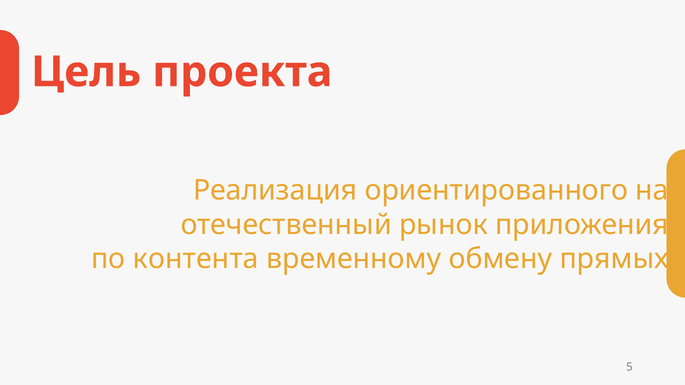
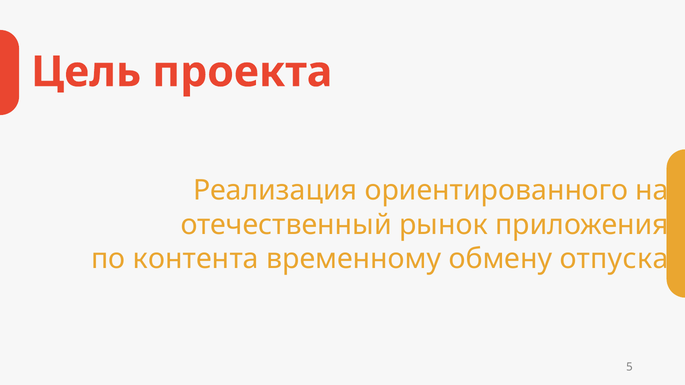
прямых: прямых -> отпуска
